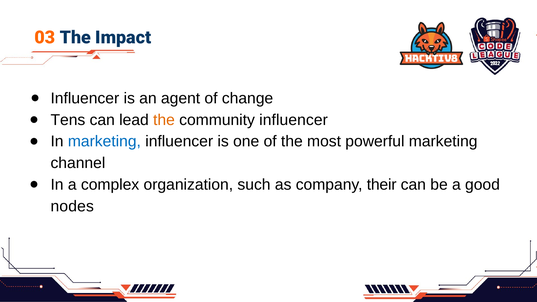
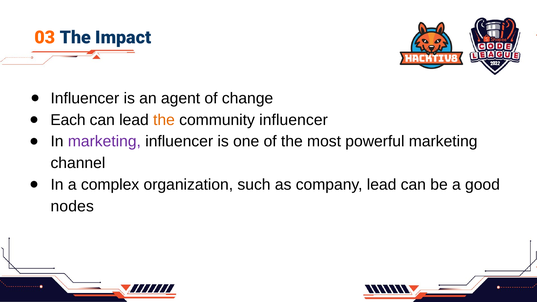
Tens: Tens -> Each
marketing at (104, 141) colour: blue -> purple
company their: their -> lead
